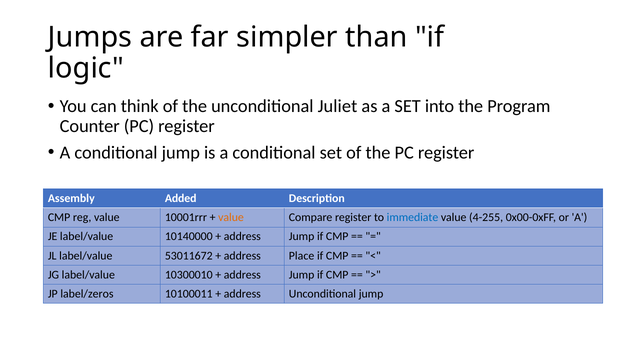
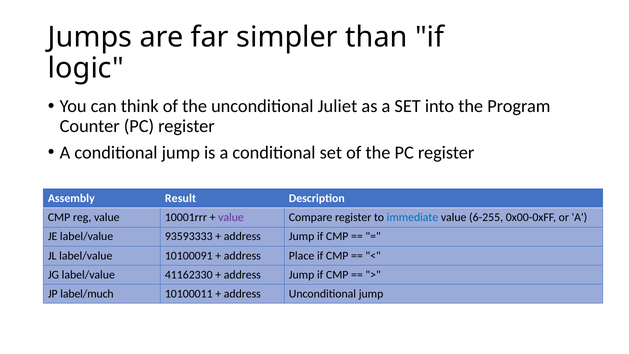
Added: Added -> Result
value at (231, 217) colour: orange -> purple
4-255: 4-255 -> 6-255
10140000: 10140000 -> 93593333
53011672: 53011672 -> 10100091
10300010: 10300010 -> 41162330
label/zeros: label/zeros -> label/much
